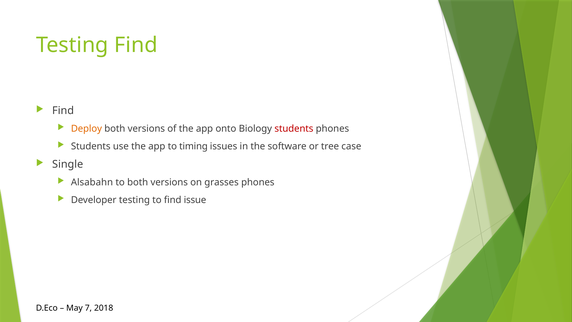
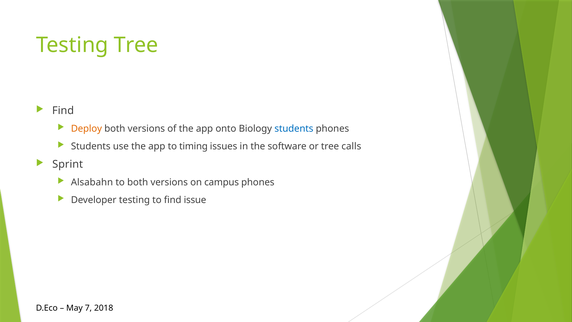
Testing Find: Find -> Tree
students at (294, 129) colour: red -> blue
case: case -> calls
Single: Single -> Sprint
grasses: grasses -> campus
